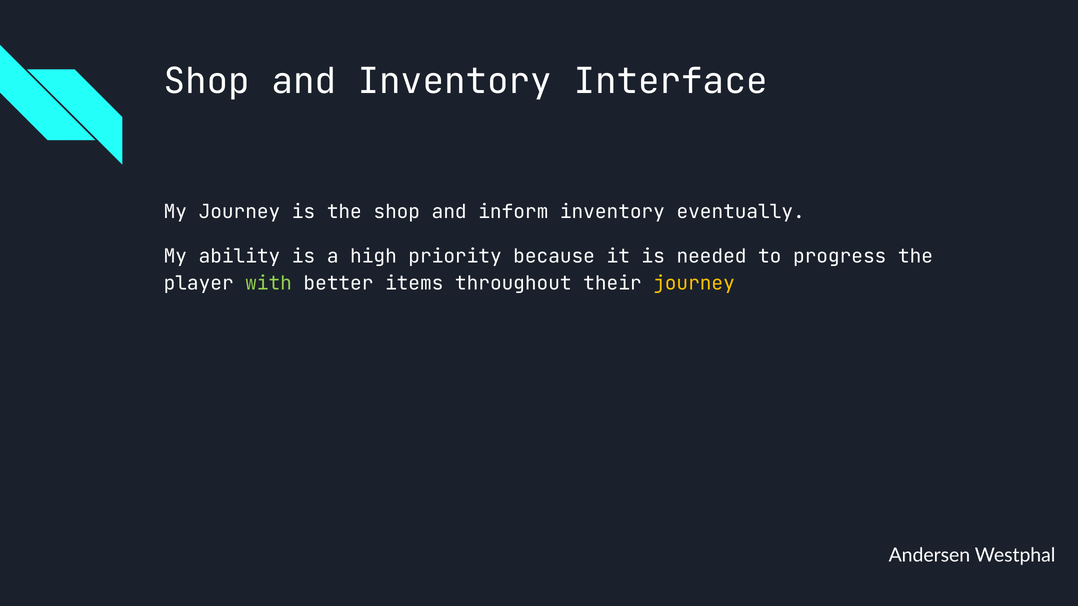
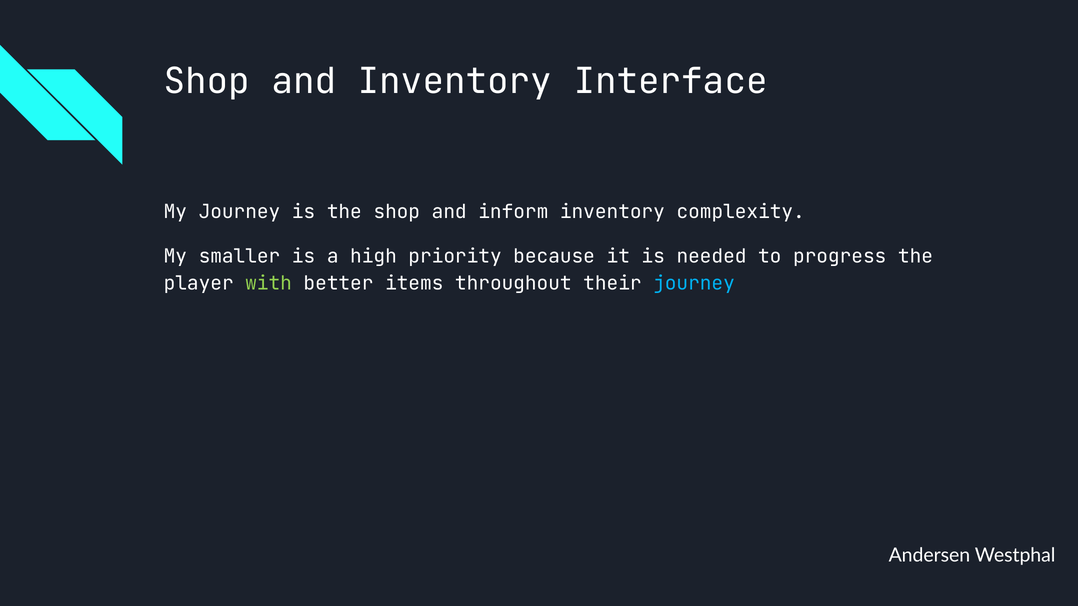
eventually: eventually -> complexity
ability: ability -> smaller
journey at (694, 283) colour: yellow -> light blue
